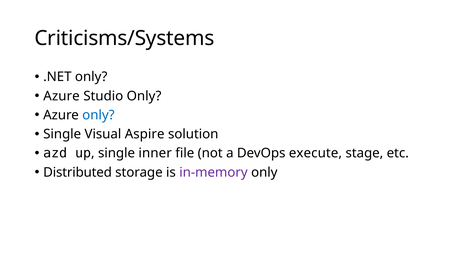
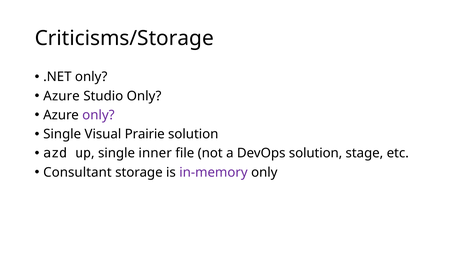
Criticisms/Systems: Criticisms/Systems -> Criticisms/Storage
only at (98, 115) colour: blue -> purple
Aspire: Aspire -> Prairie
DevOps execute: execute -> solution
Distributed: Distributed -> Consultant
